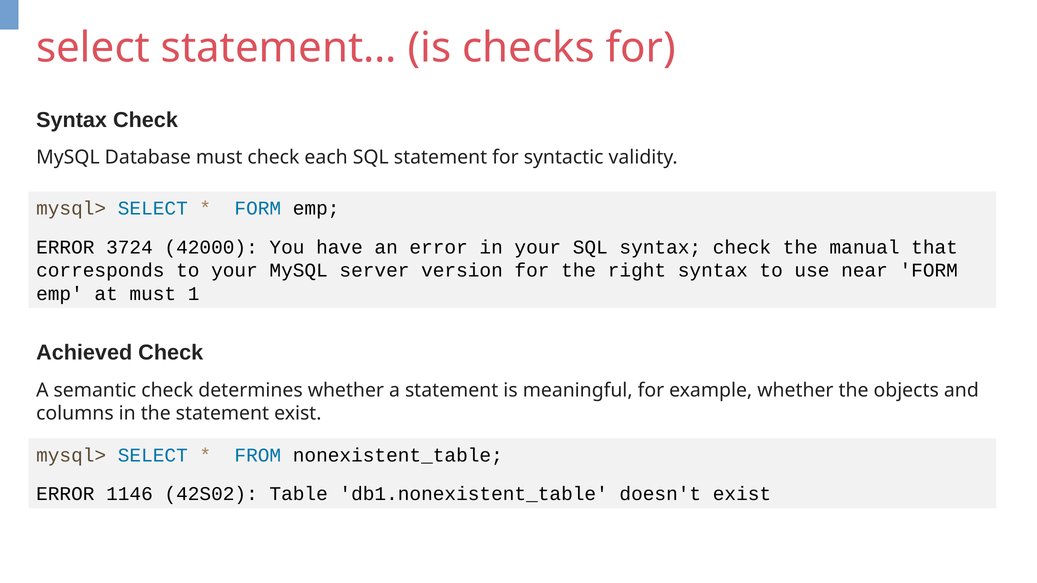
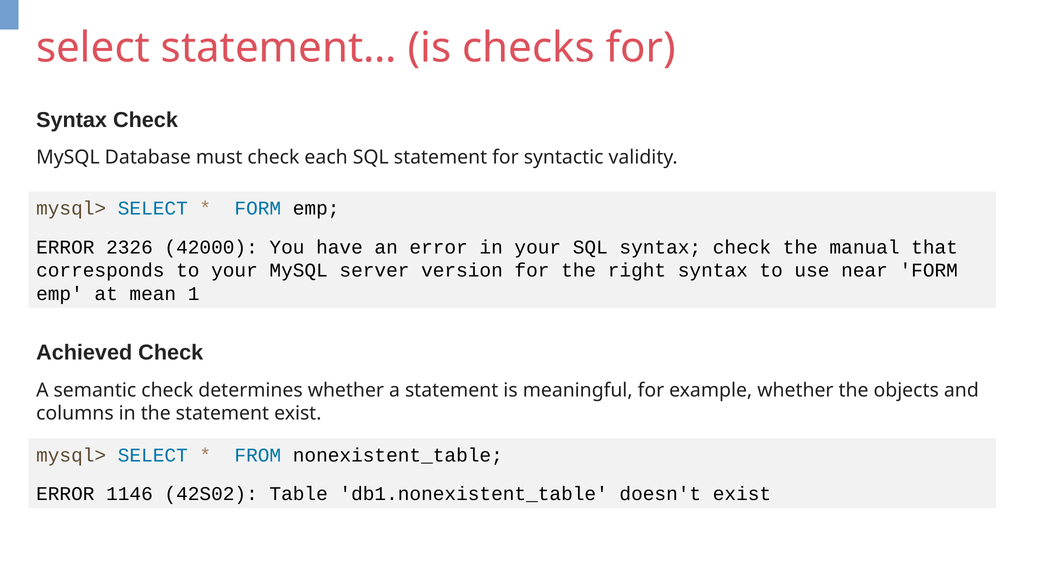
3724: 3724 -> 2326
at must: must -> mean
